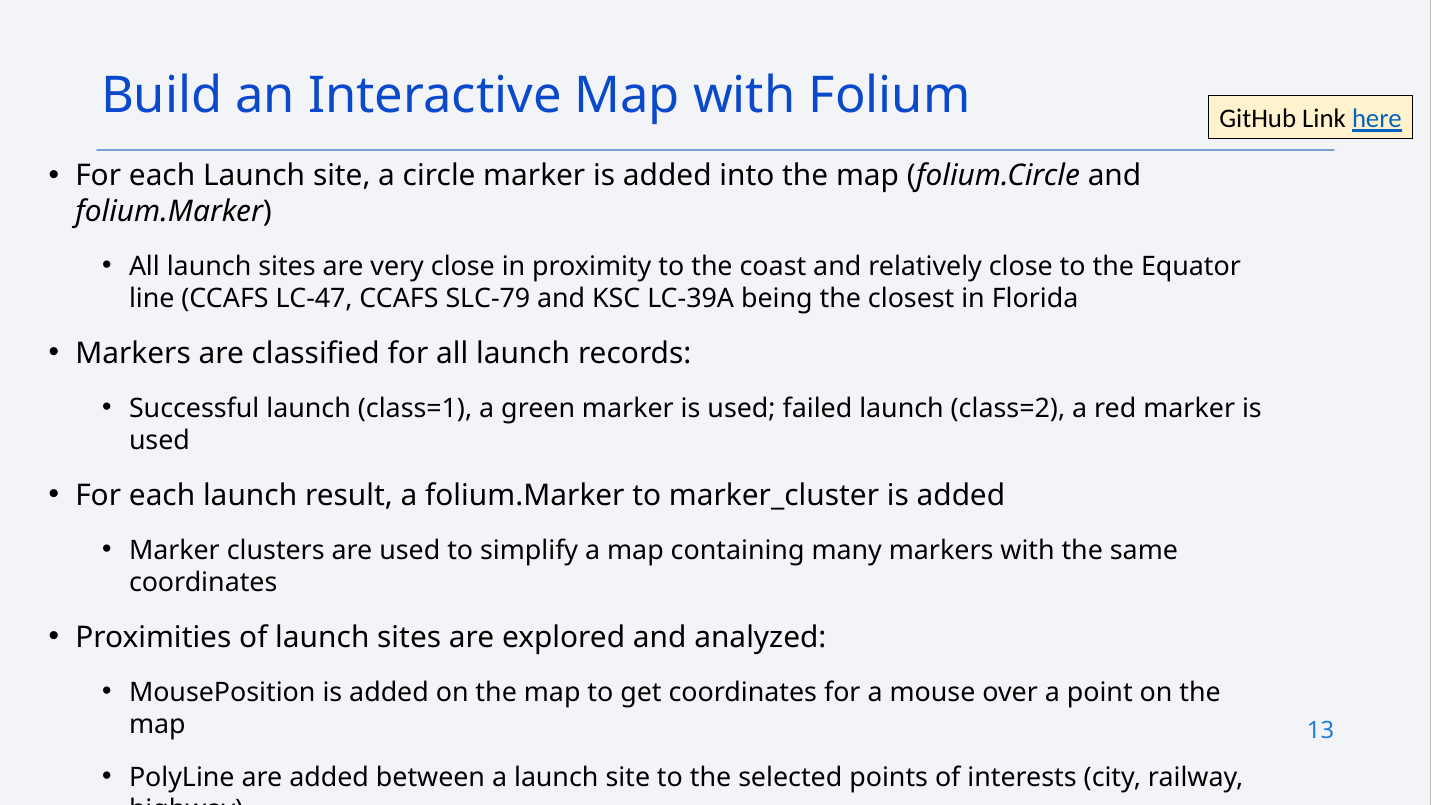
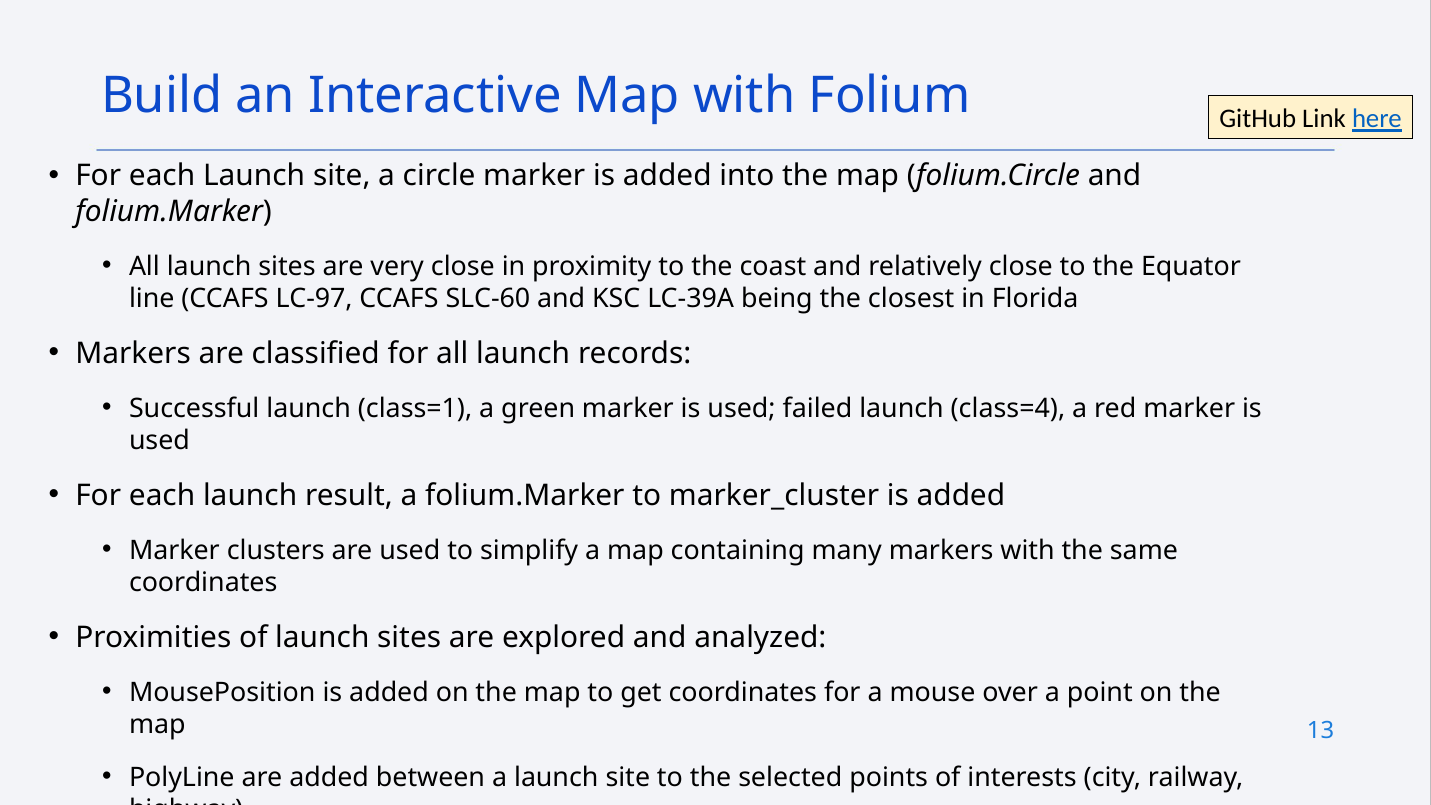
LC-47: LC-47 -> LC-97
SLC-79: SLC-79 -> SLC-60
class=2: class=2 -> class=4
